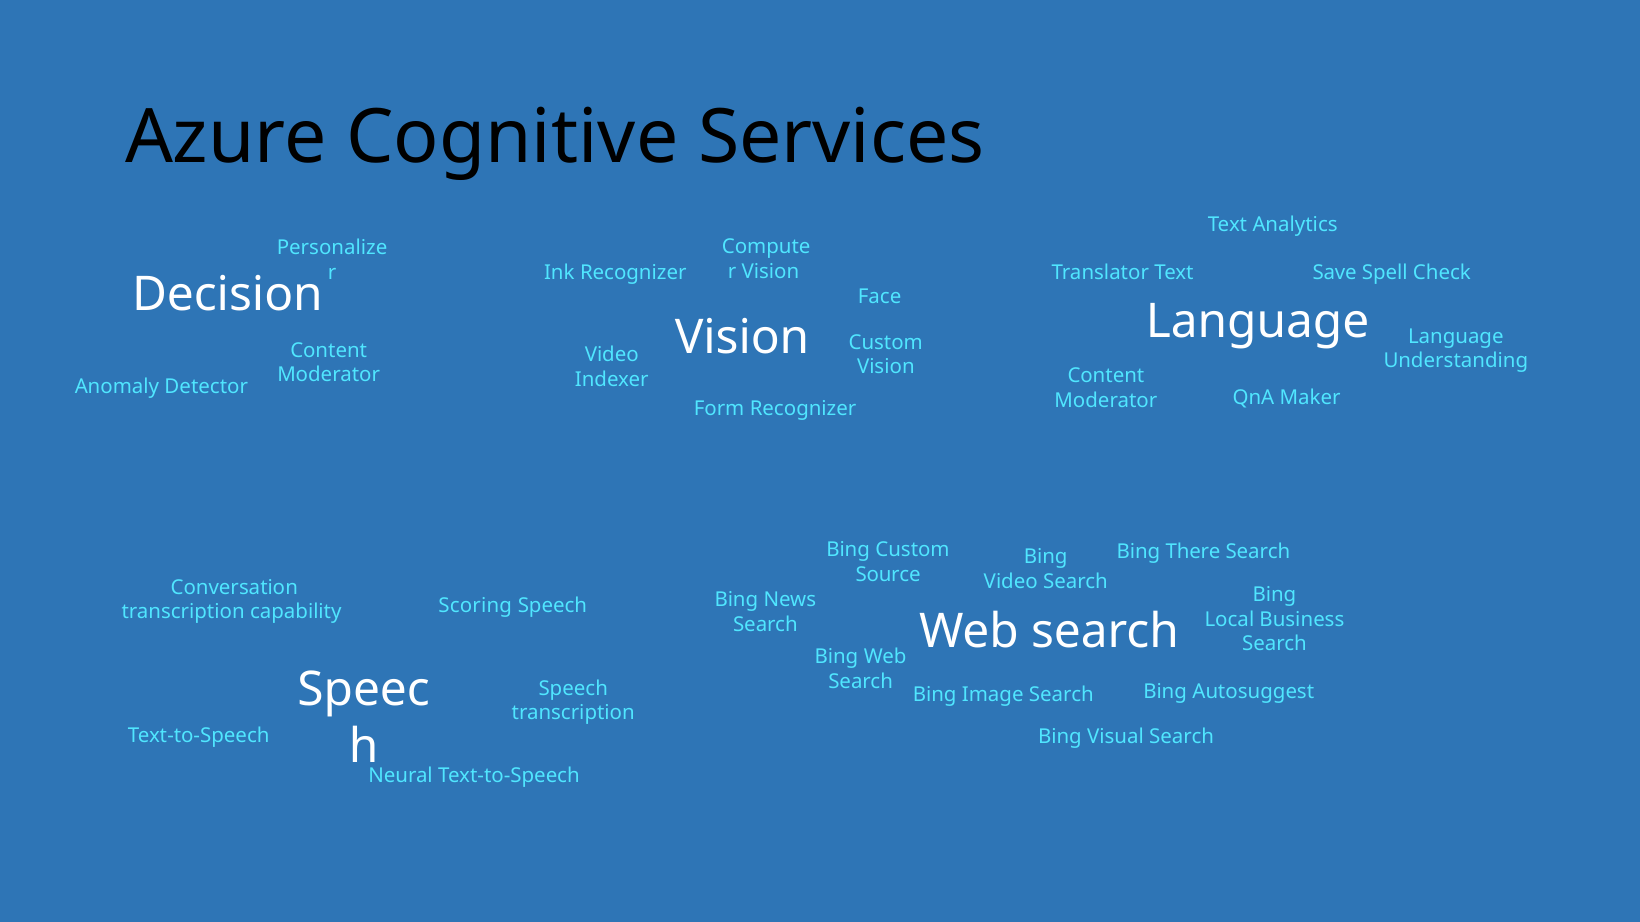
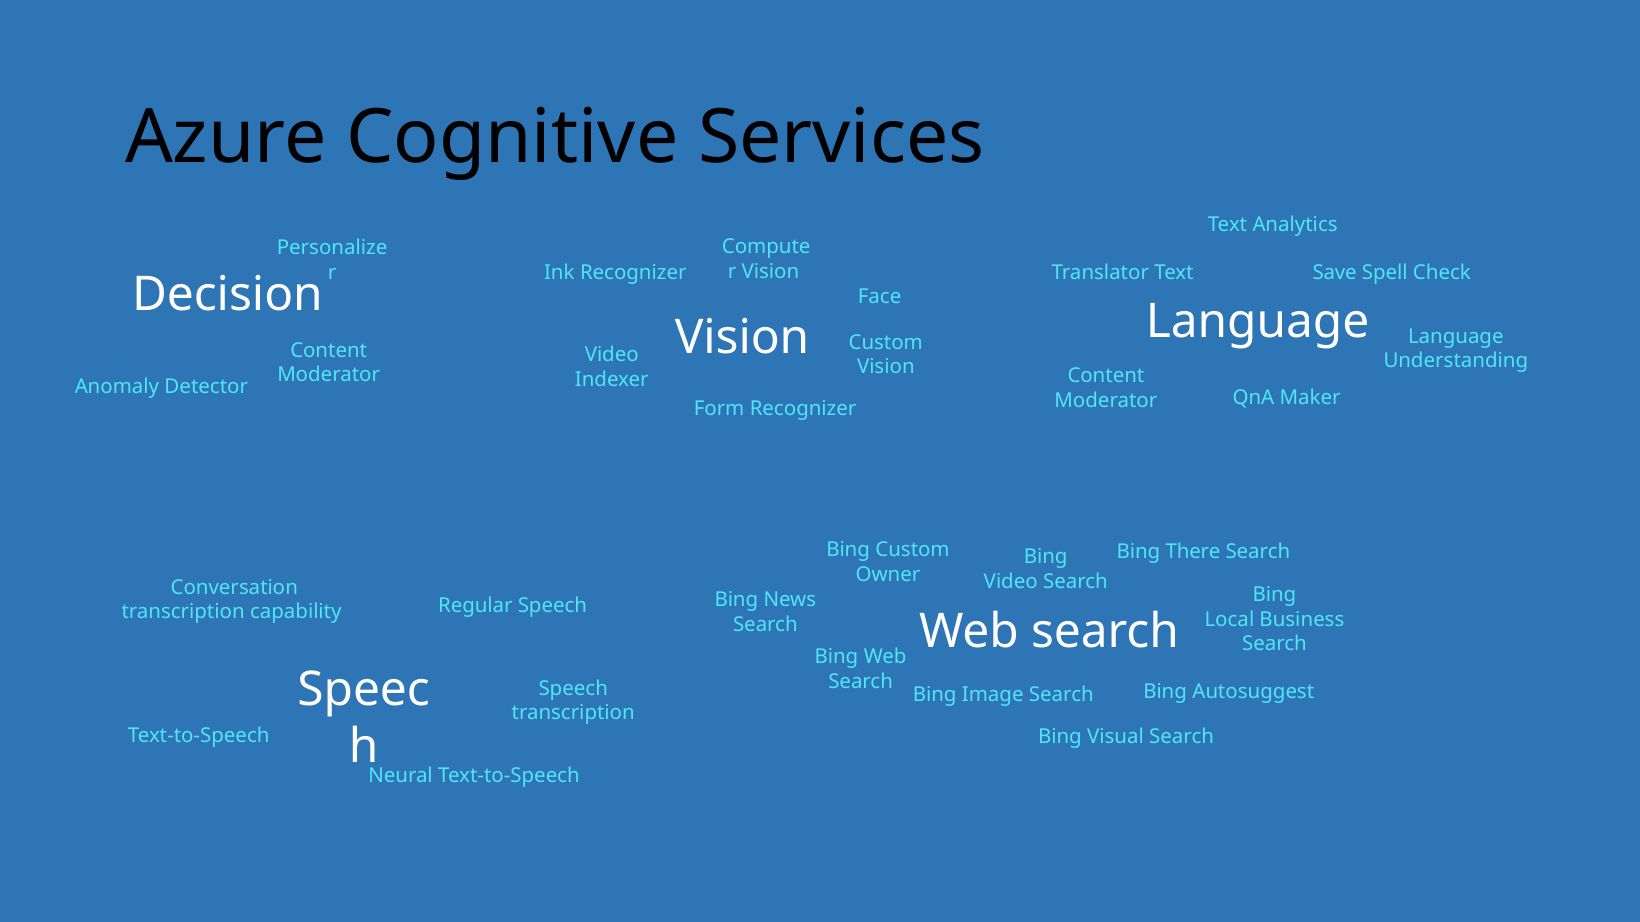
Source: Source -> Owner
Scoring: Scoring -> Regular
